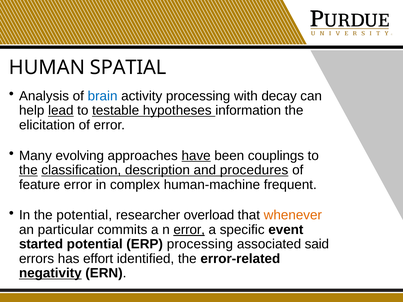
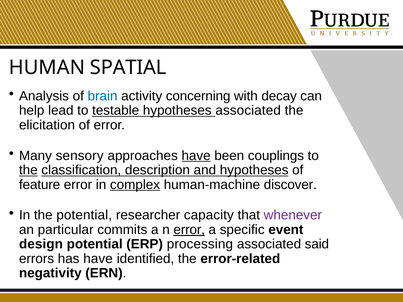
activity processing: processing -> concerning
lead underline: present -> none
hypotheses information: information -> associated
evolving: evolving -> sensory
and procedures: procedures -> hypotheses
complex underline: none -> present
frequent: frequent -> discover
overload: overload -> capacity
whenever colour: orange -> purple
started: started -> design
has effort: effort -> have
negativity underline: present -> none
